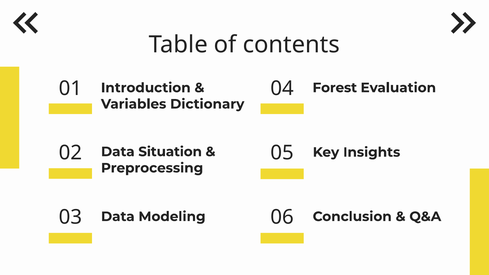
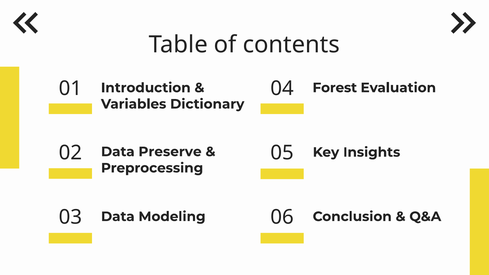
Situation: Situation -> Preserve
